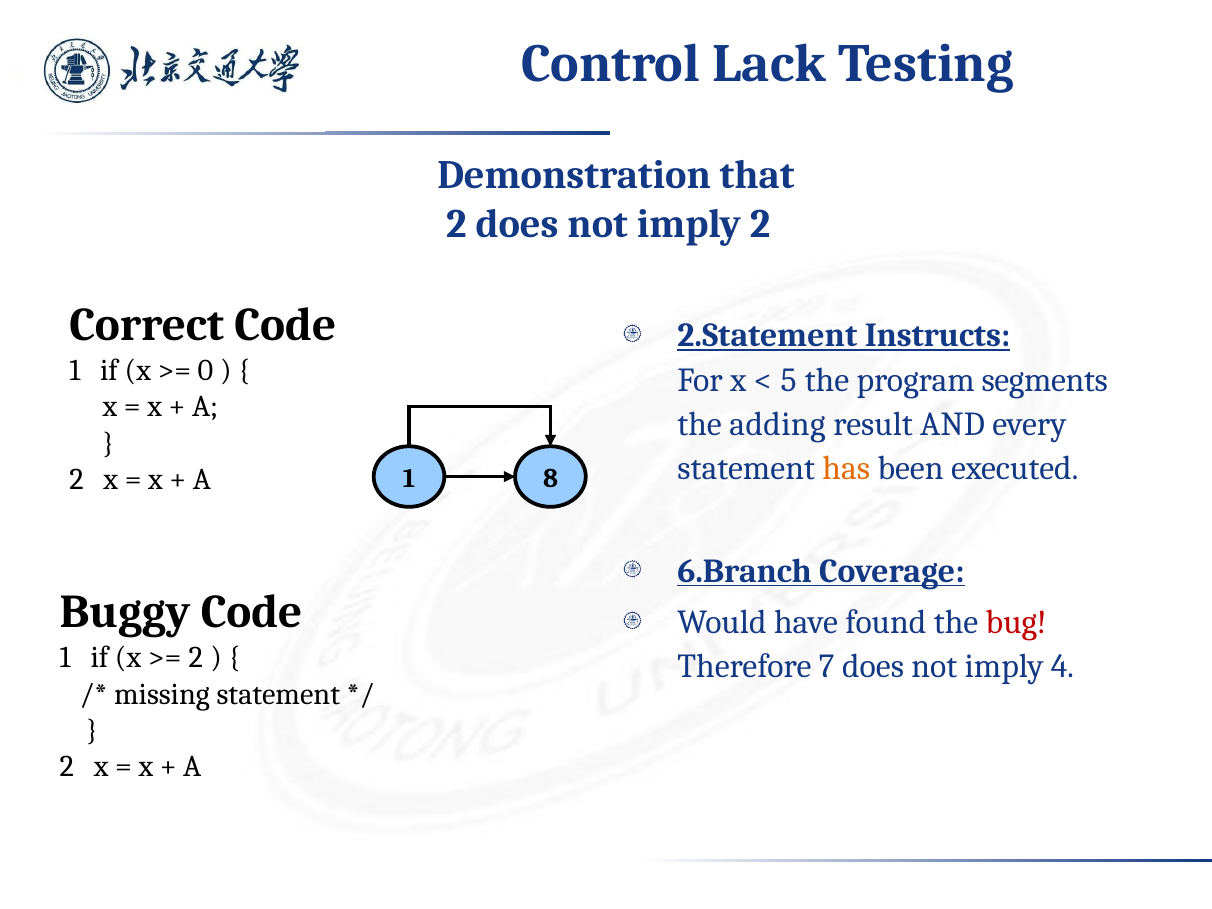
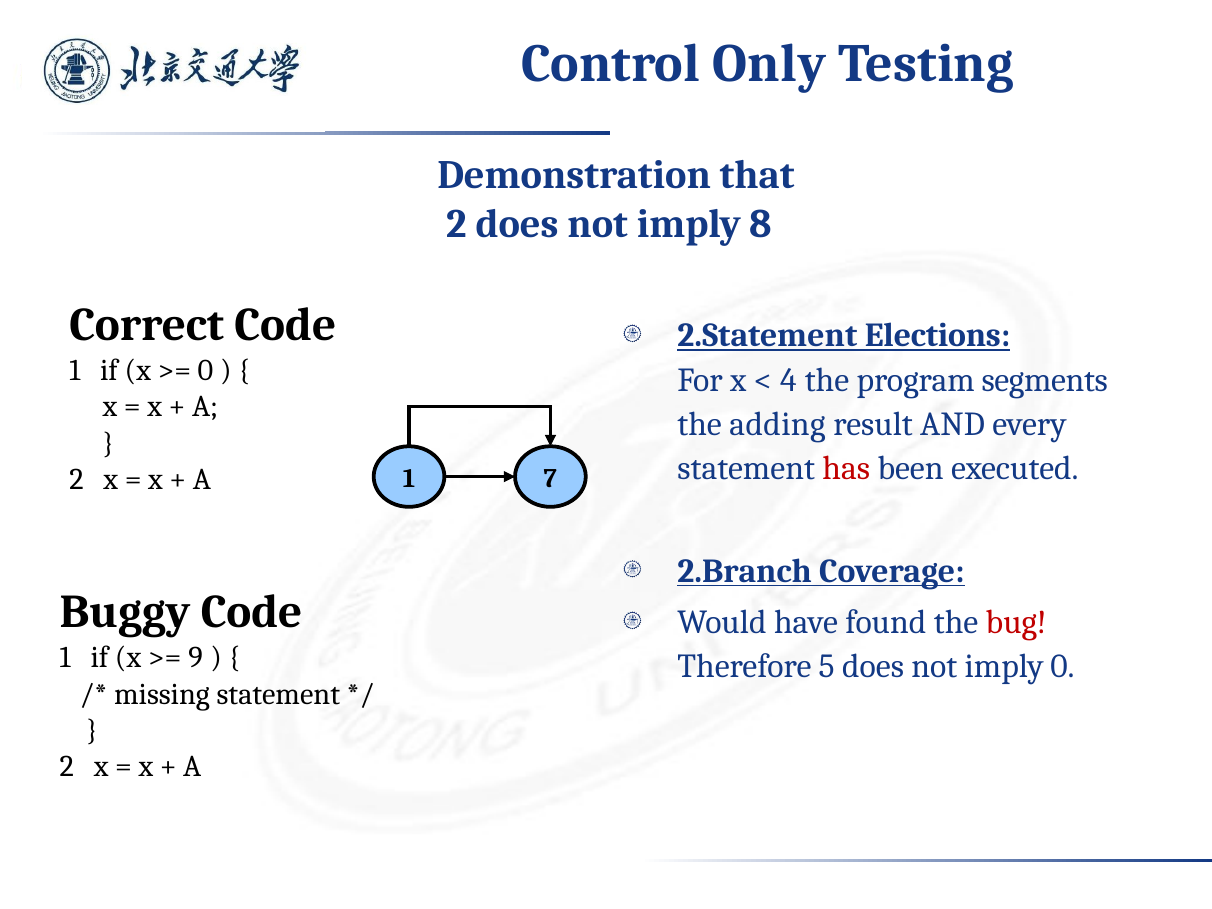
Lack: Lack -> Only
imply 2: 2 -> 8
Instructs: Instructs -> Elections
5: 5 -> 4
has colour: orange -> red
8: 8 -> 7
6.Branch: 6.Branch -> 2.Branch
2 at (196, 658): 2 -> 9
7: 7 -> 5
imply 4: 4 -> 0
